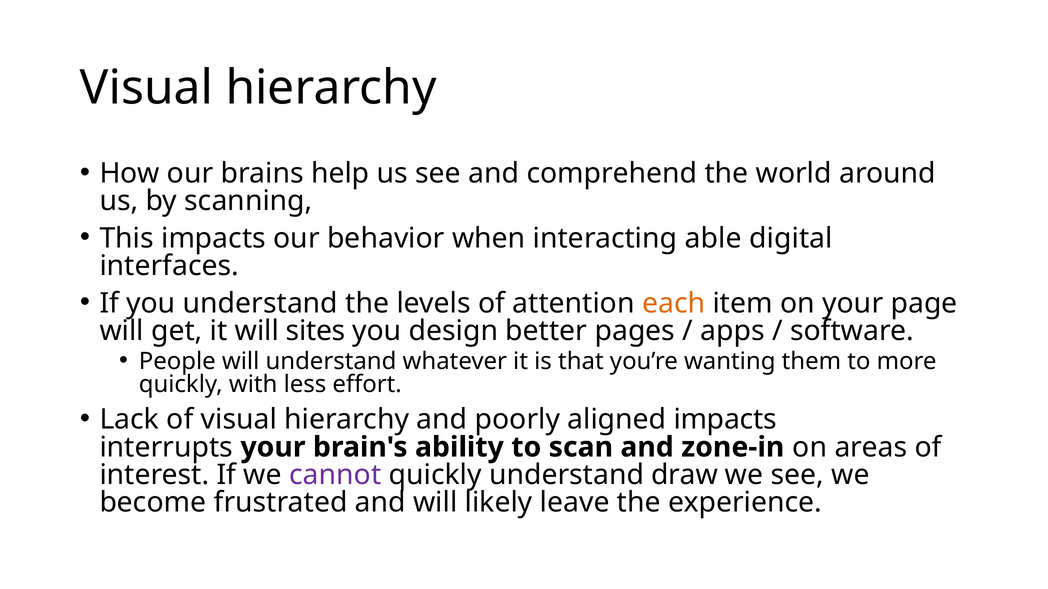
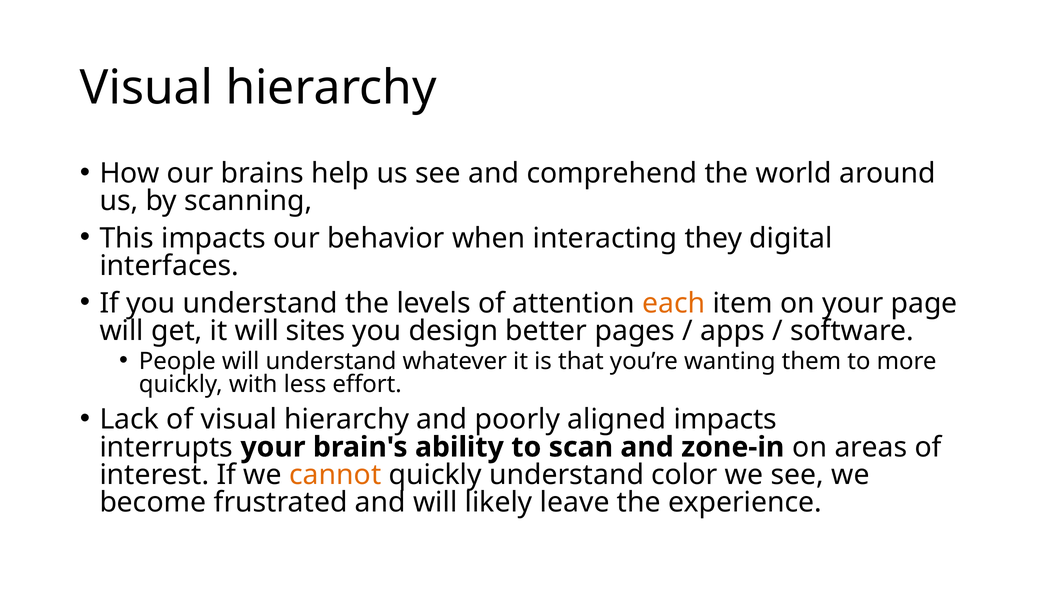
able: able -> they
cannot colour: purple -> orange
draw: draw -> color
